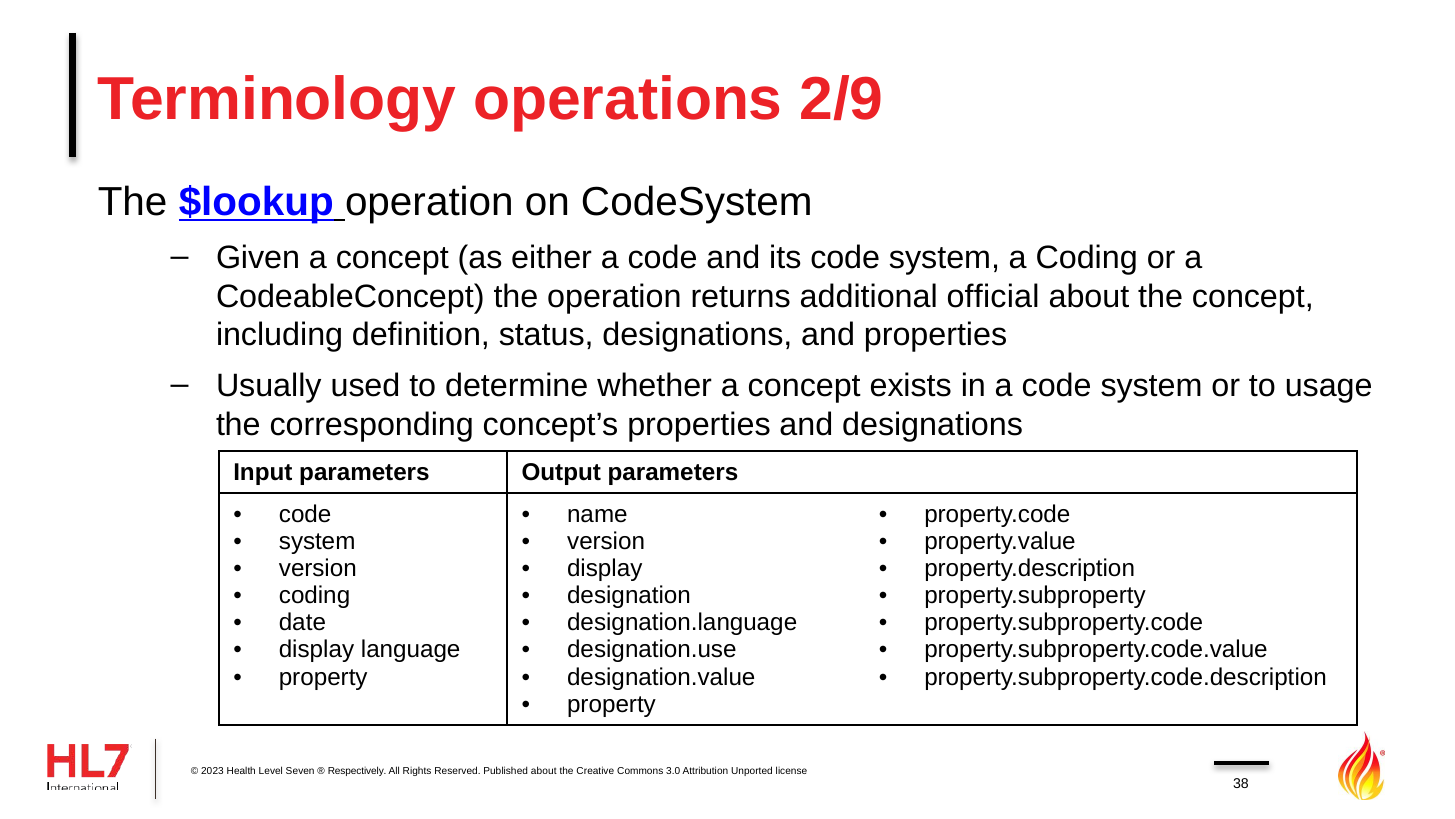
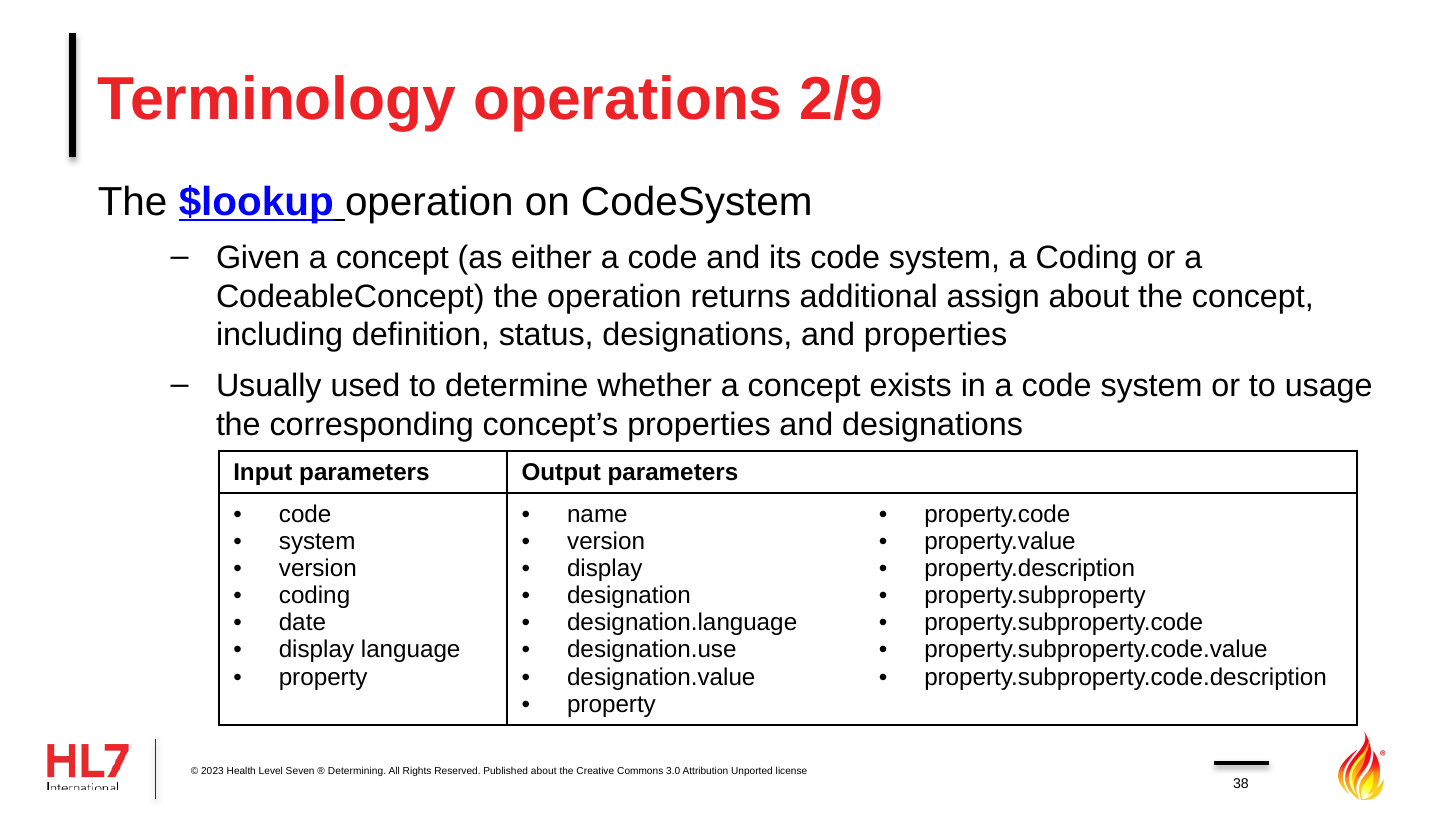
official: official -> assign
Respectively: Respectively -> Determining
